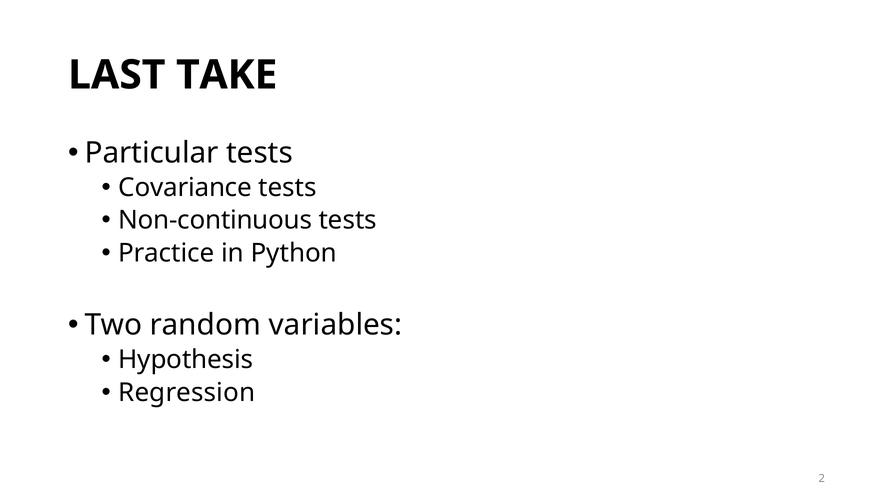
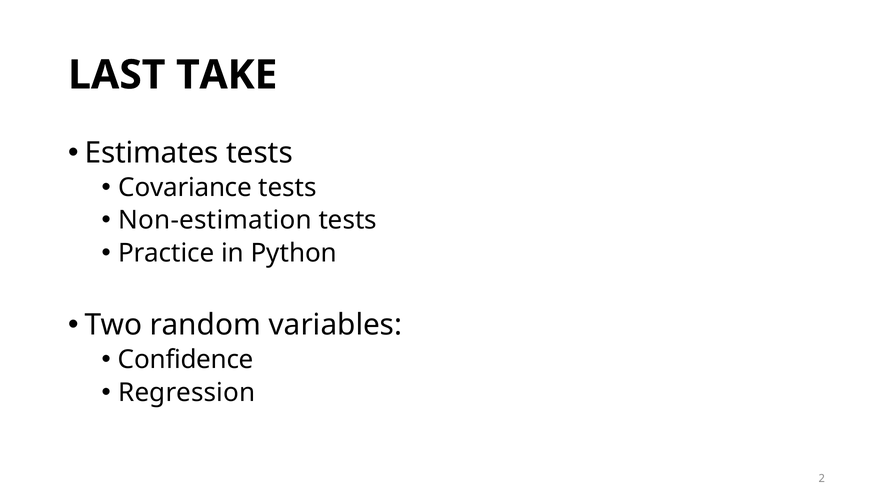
Particular: Particular -> Estimates
Non-continuous: Non-continuous -> Non-estimation
Hypothesis: Hypothesis -> Confidence
